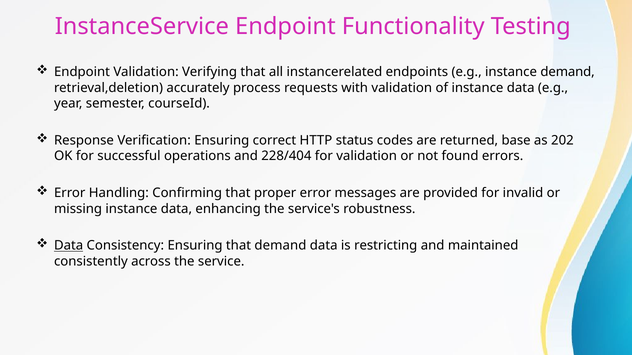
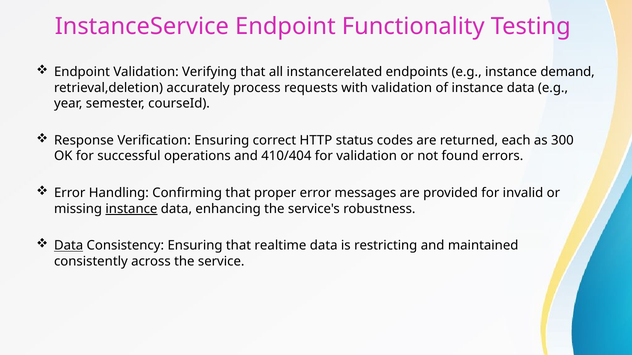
base: base -> each
202: 202 -> 300
228/404: 228/404 -> 410/404
instance at (131, 209) underline: none -> present
that demand: demand -> realtime
